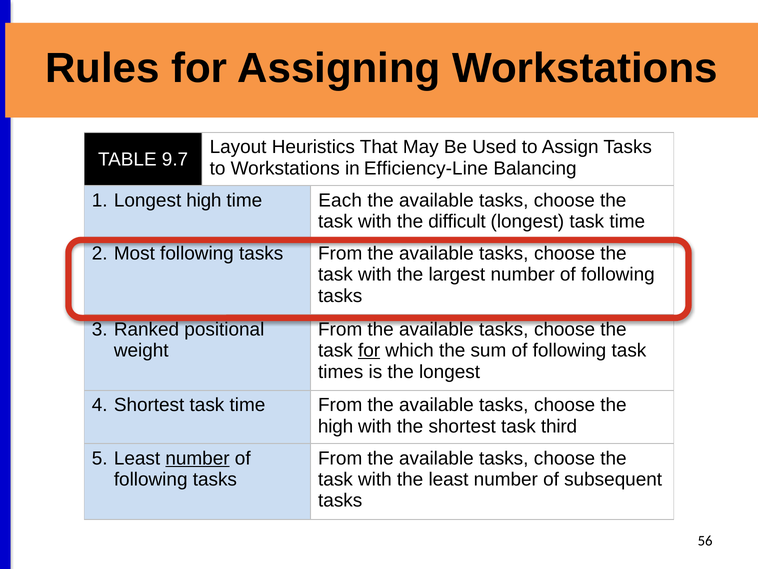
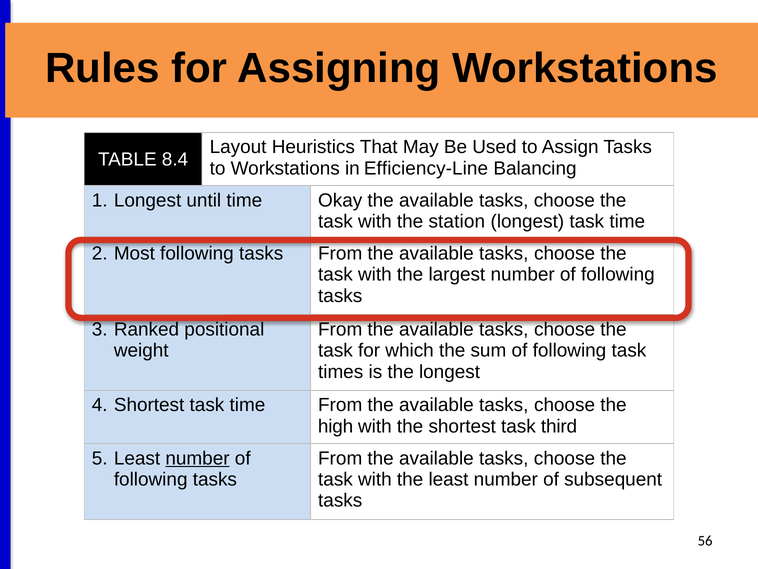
9.7: 9.7 -> 8.4
Longest high: high -> until
Each: Each -> Okay
difficult: difficult -> station
for at (369, 350) underline: present -> none
